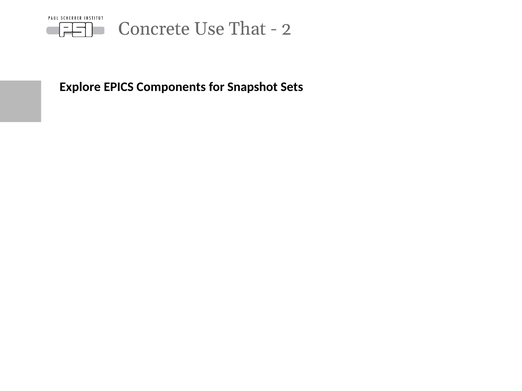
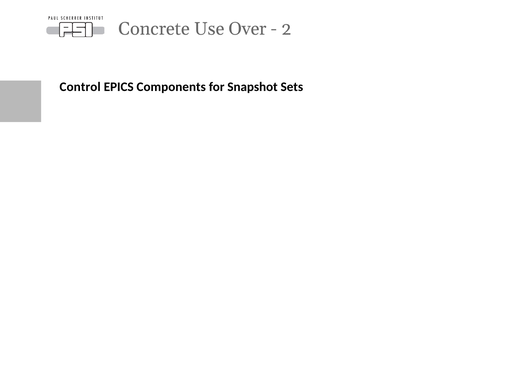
That: That -> Over
Explore: Explore -> Control
